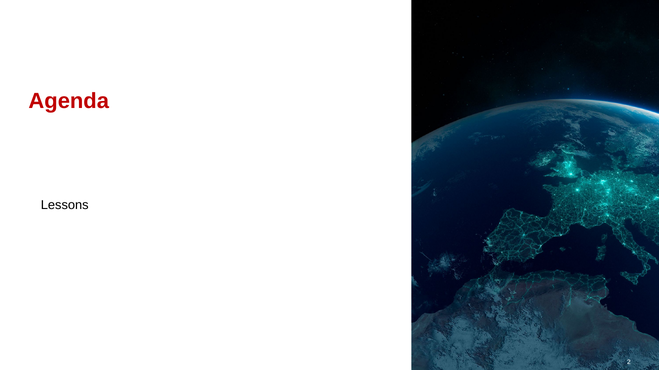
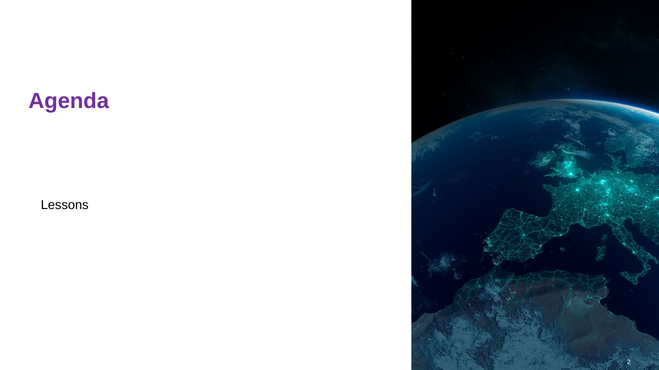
Agenda colour: red -> purple
